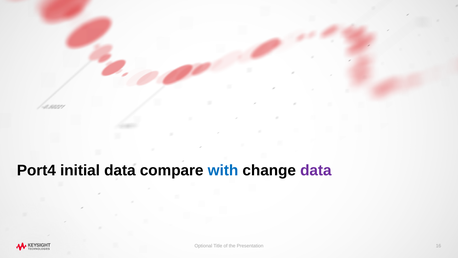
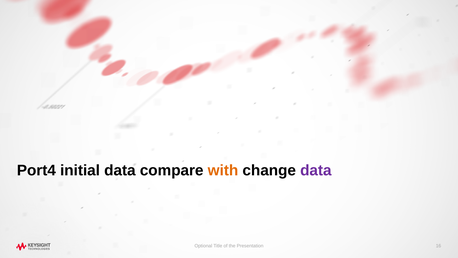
with colour: blue -> orange
